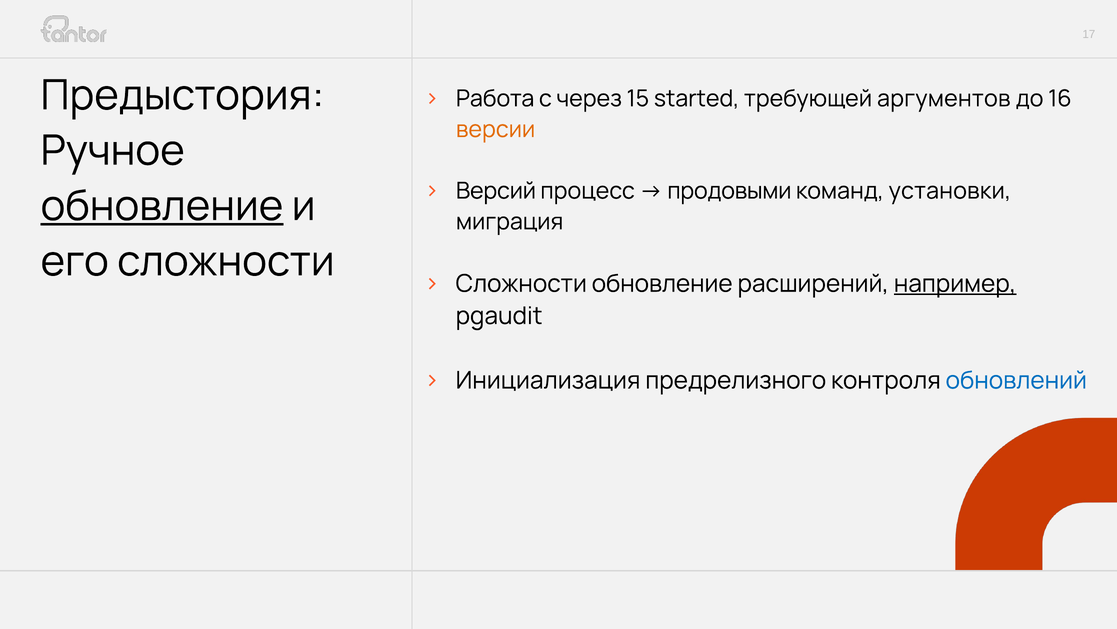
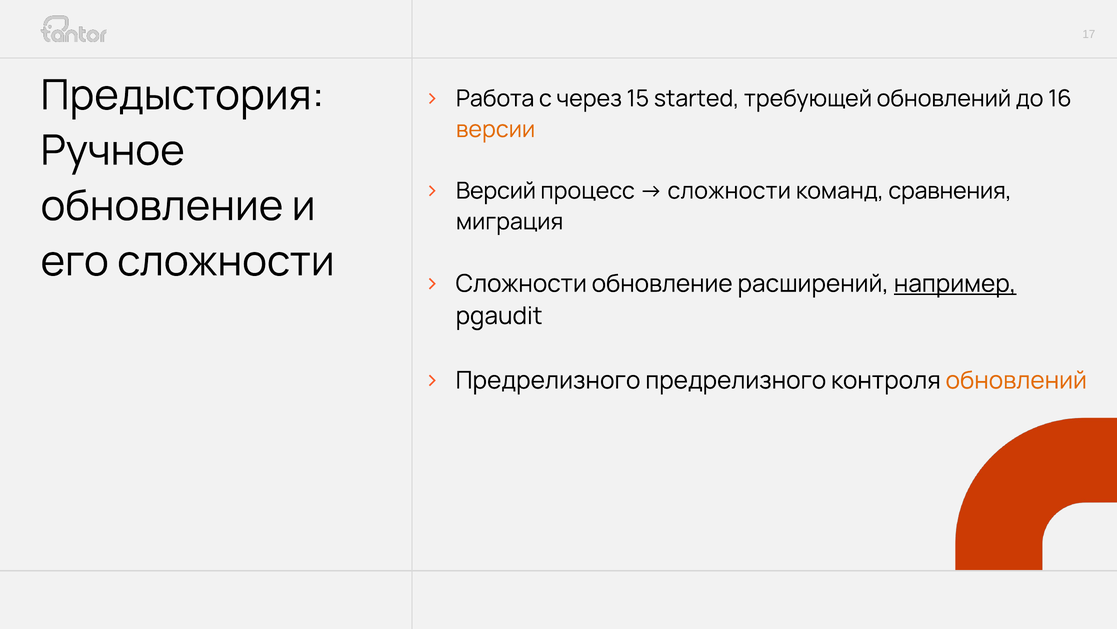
требующей аргументов: аргументов -> обновлений
продовыми at (729, 191): продовыми -> сложности
установки: установки -> сравнения
обновление at (162, 206) underline: present -> none
Инициализация at (548, 380): Инициализация -> Предрелизного
обновлений at (1016, 380) colour: blue -> orange
